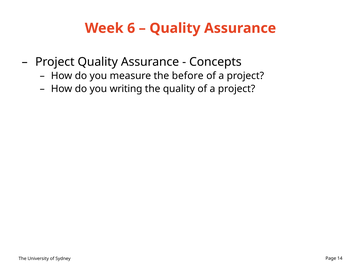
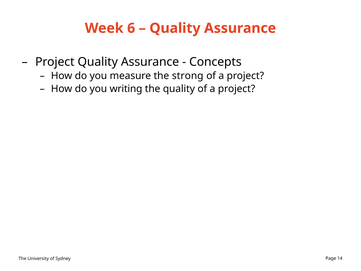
before: before -> strong
